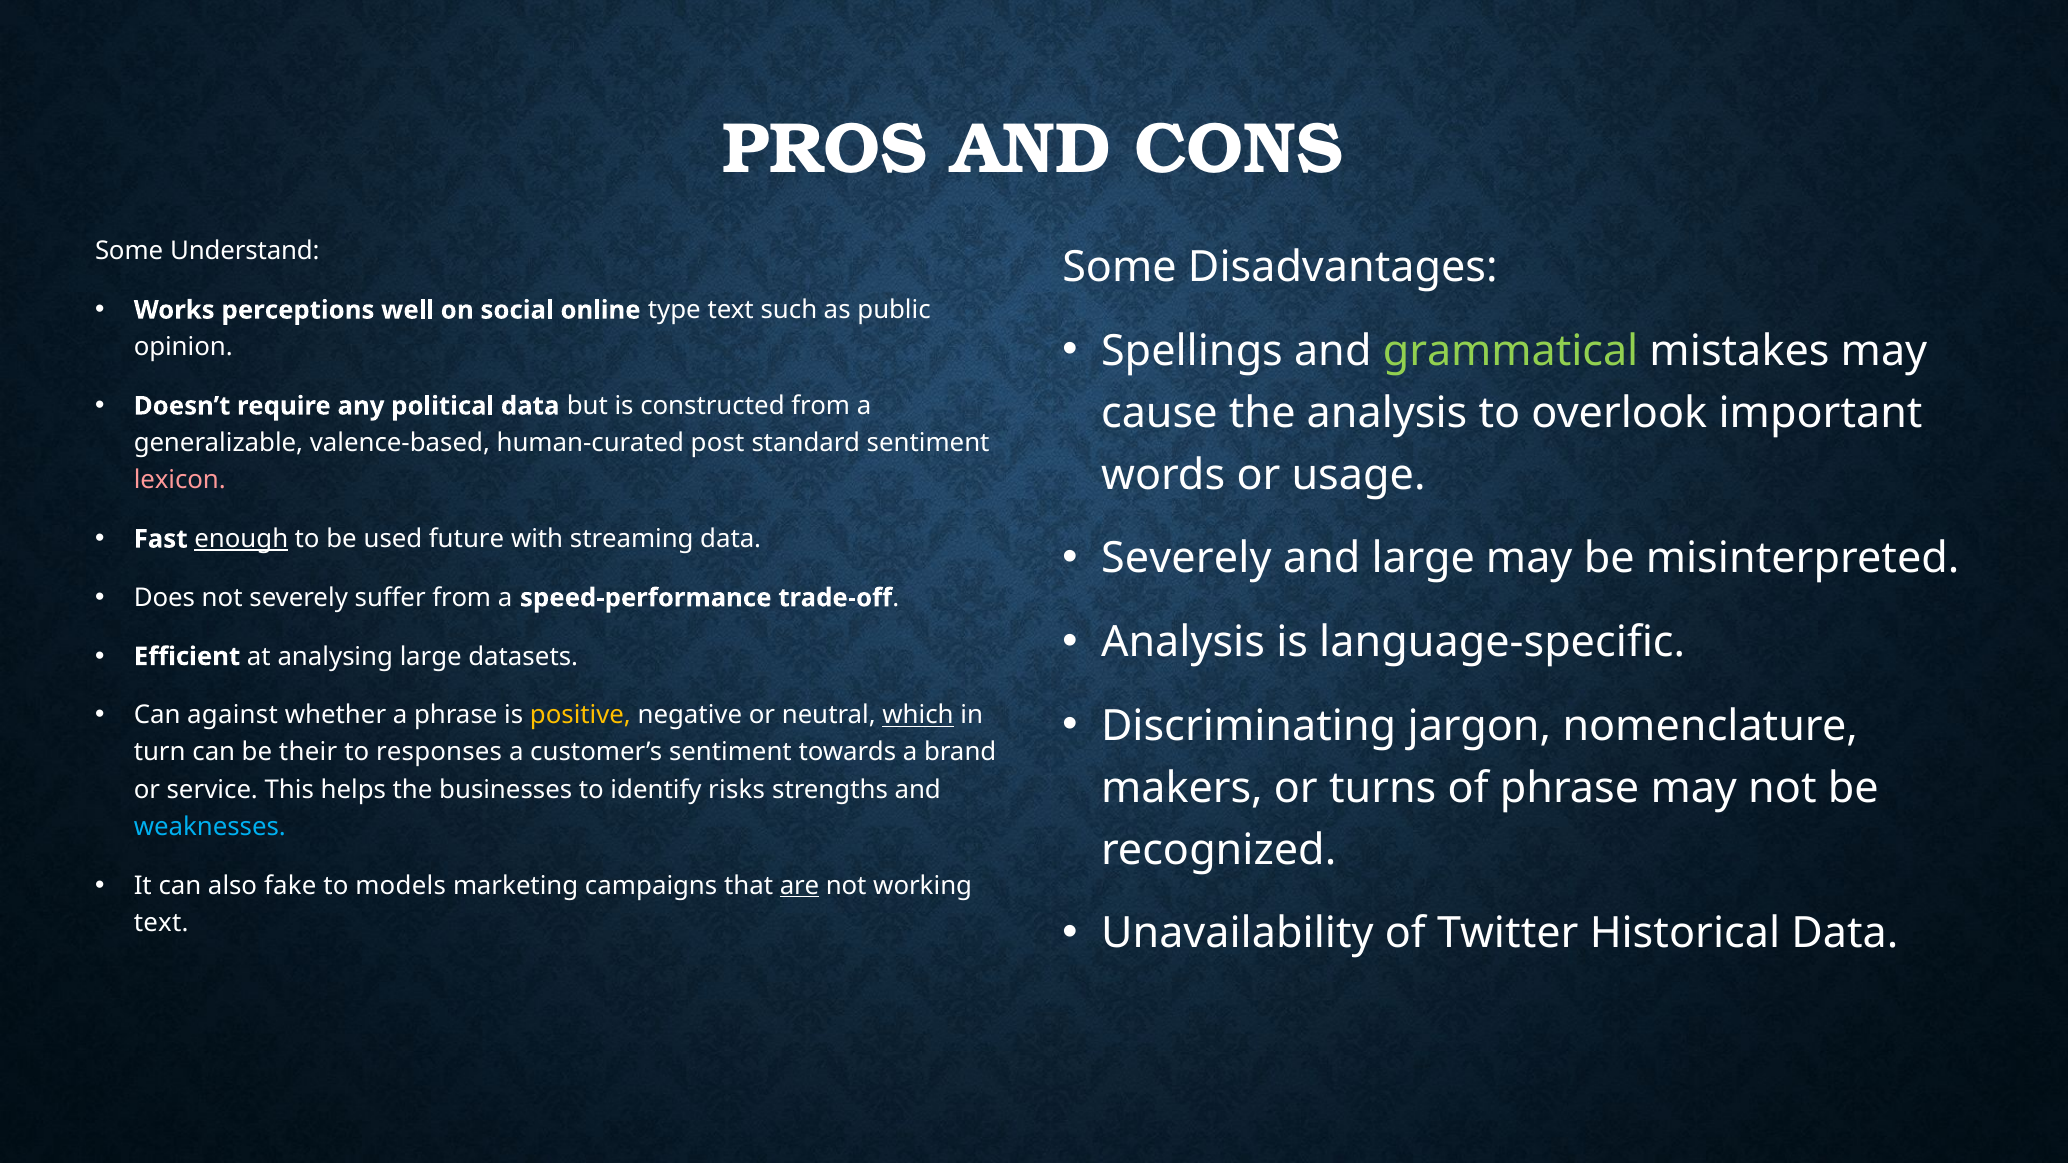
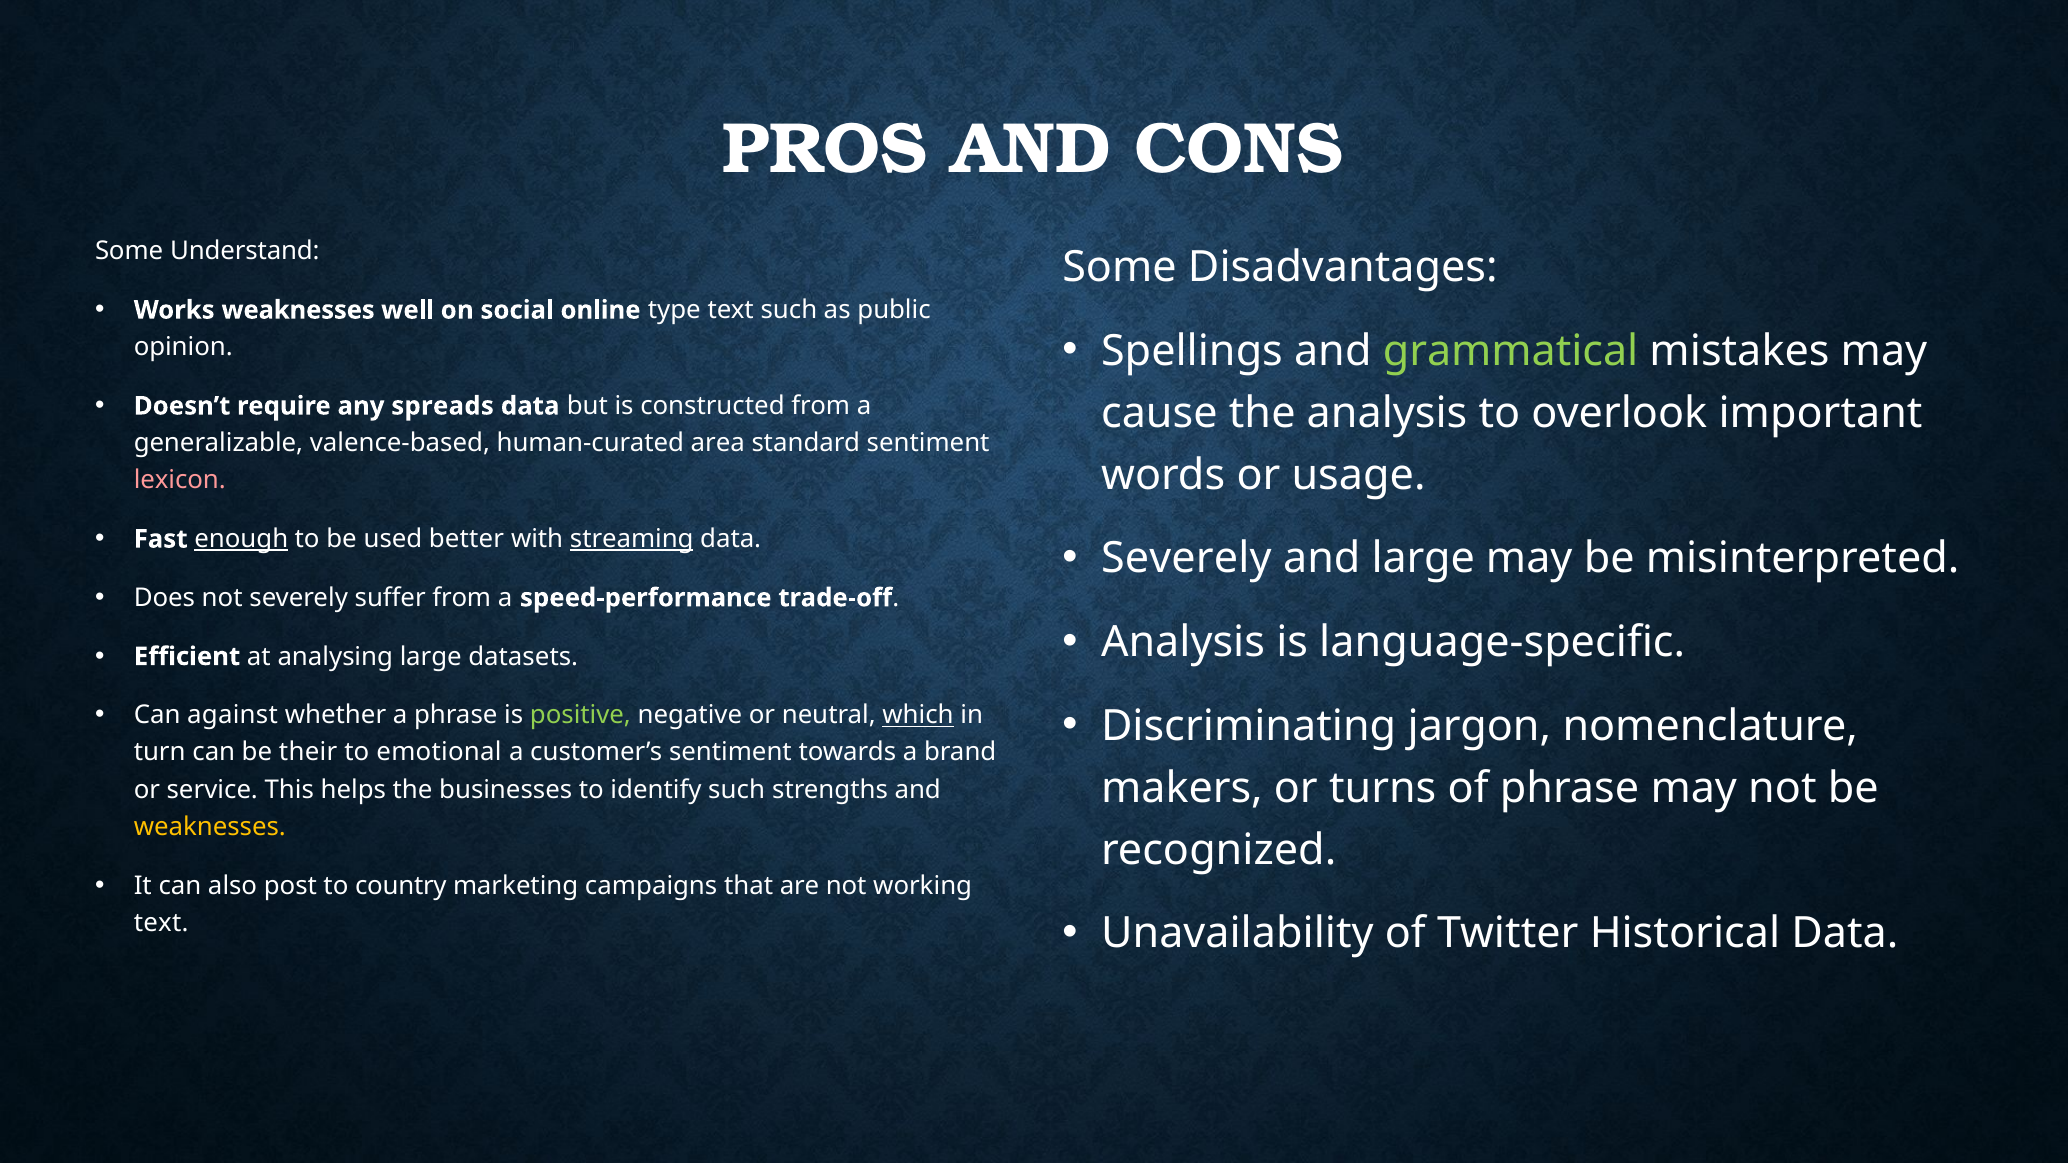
Works perceptions: perceptions -> weaknesses
political: political -> spreads
post: post -> area
future: future -> better
streaming underline: none -> present
positive colour: yellow -> light green
responses: responses -> emotional
identify risks: risks -> such
weaknesses at (210, 827) colour: light blue -> yellow
fake: fake -> post
models: models -> country
are underline: present -> none
